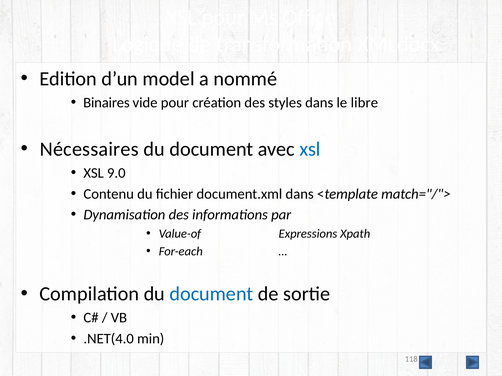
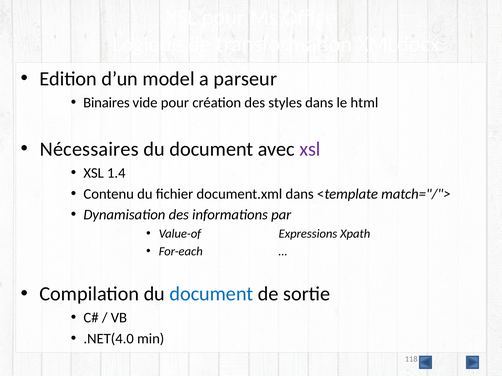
nommé: nommé -> parseur
libre: libre -> html
xsl at (310, 149) colour: blue -> purple
9.0: 9.0 -> 1.4
